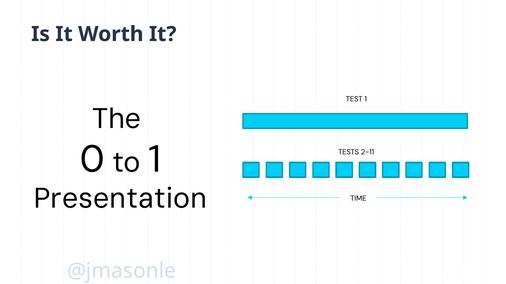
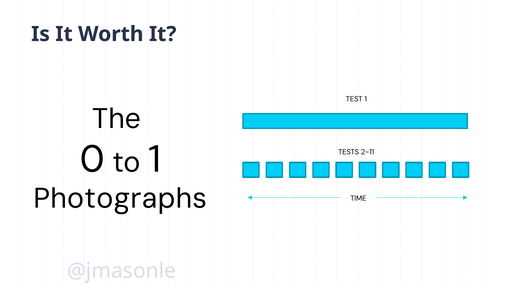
Presentation: Presentation -> Photographs
